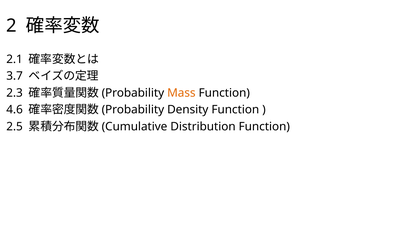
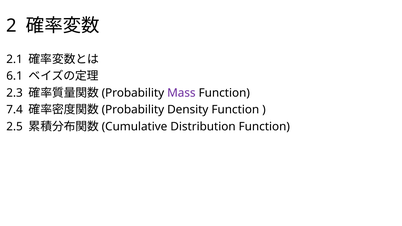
3.7: 3.7 -> 6.1
Mass colour: orange -> purple
4.6: 4.6 -> 7.4
